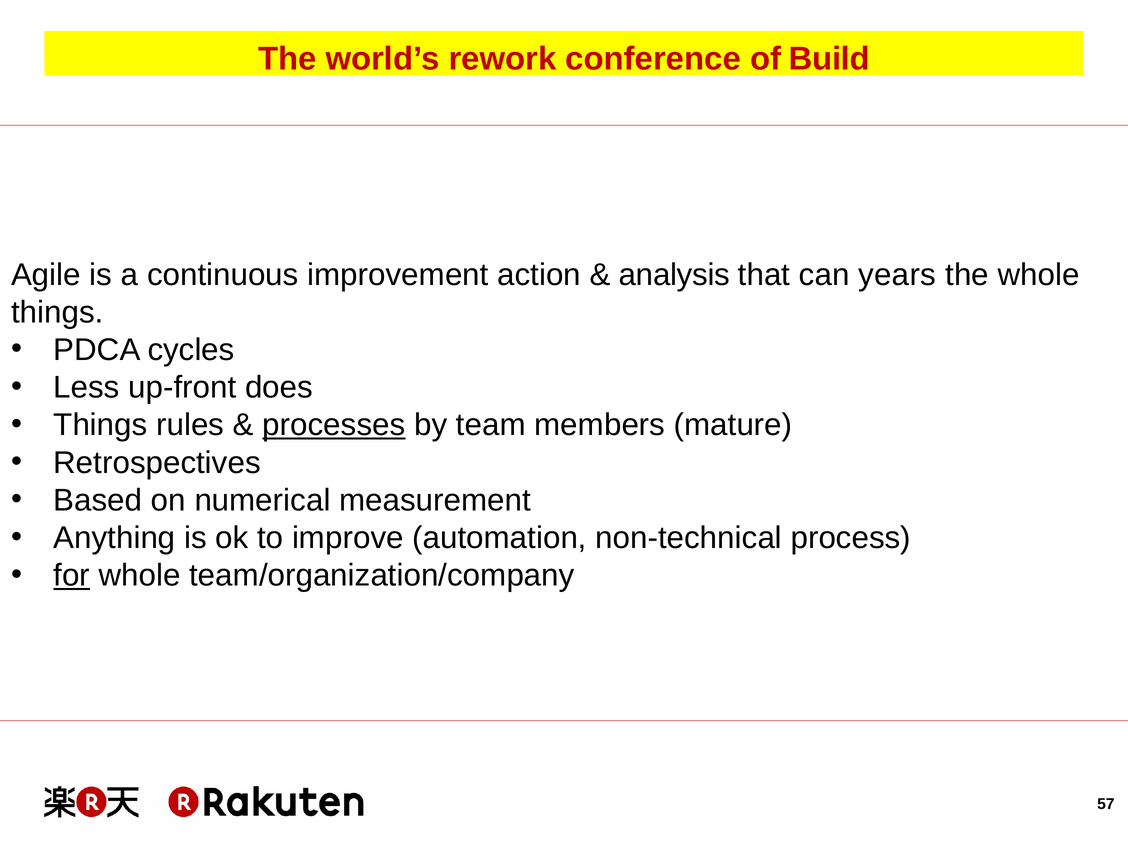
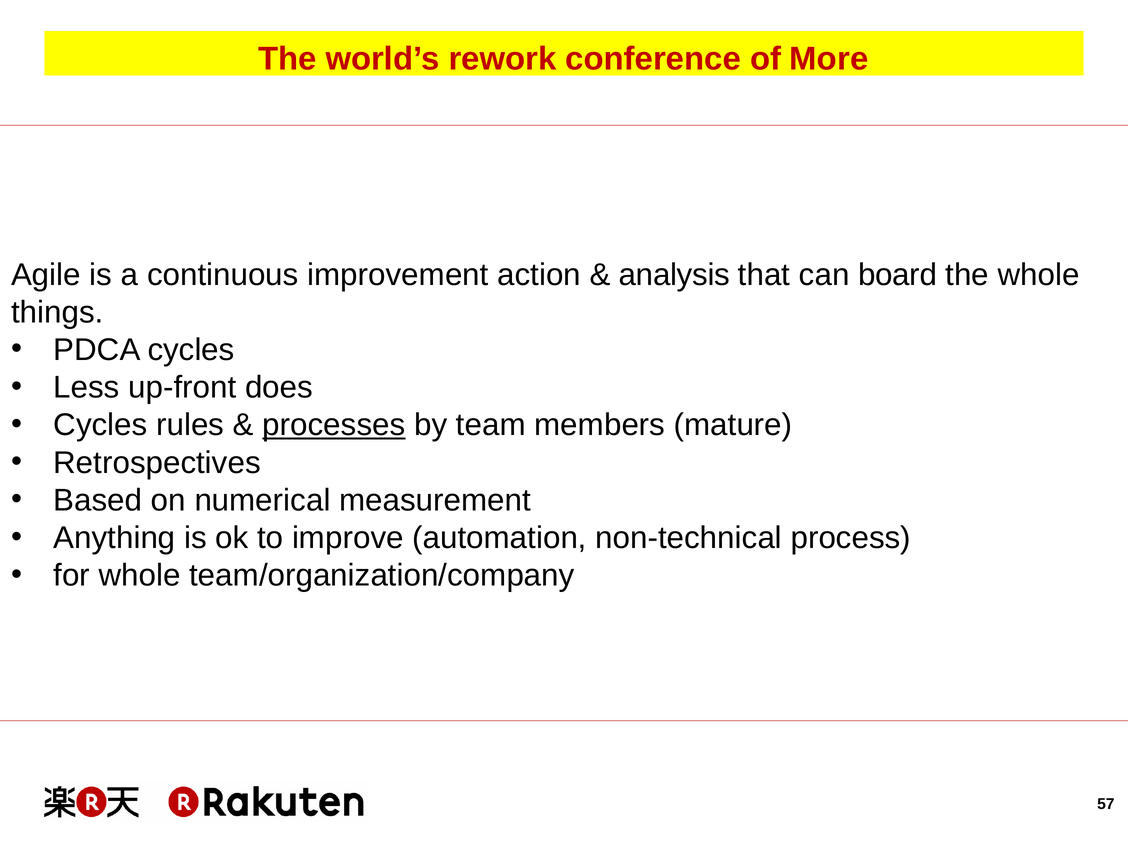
Build: Build -> More
years: years -> board
Things at (100, 425): Things -> Cycles
for underline: present -> none
